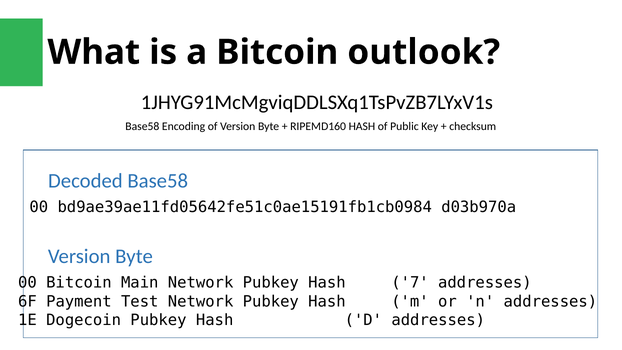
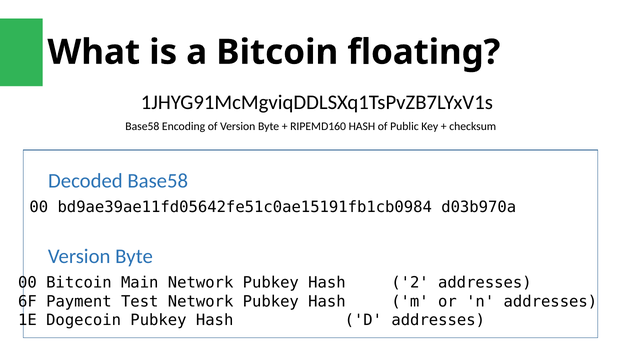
outlook: outlook -> floating
7: 7 -> 2
